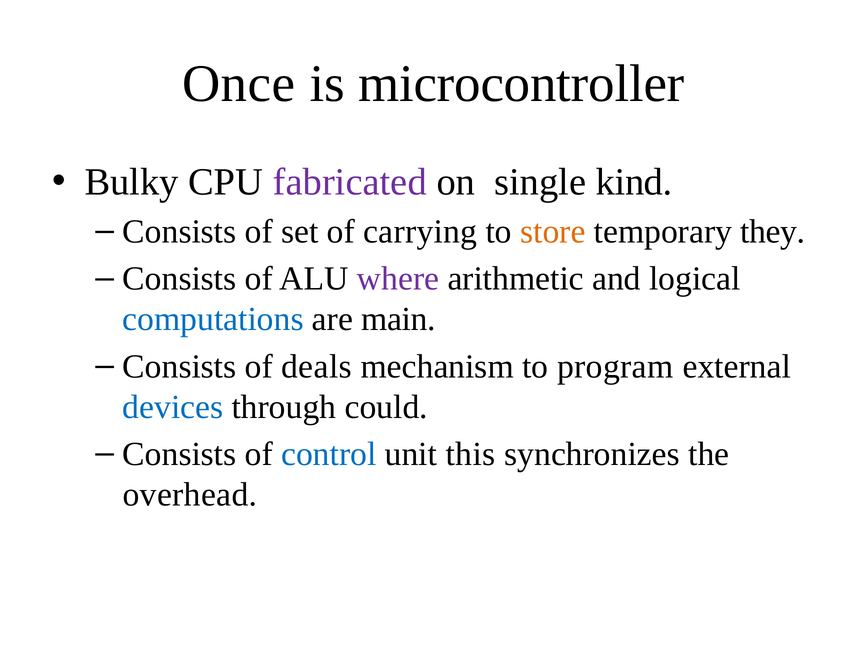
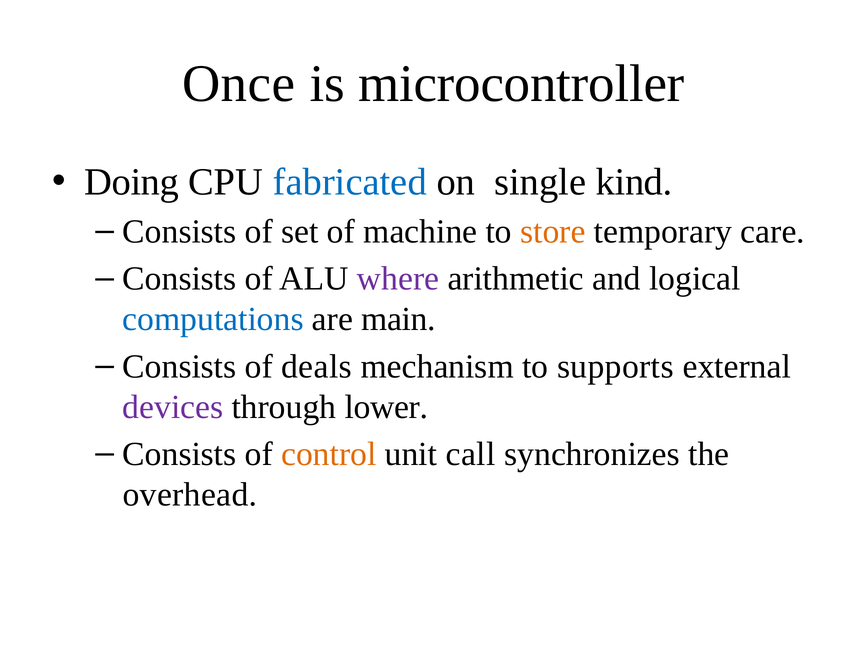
Bulky: Bulky -> Doing
fabricated colour: purple -> blue
carrying: carrying -> machine
they: they -> care
program: program -> supports
devices colour: blue -> purple
could: could -> lower
control colour: blue -> orange
this: this -> call
